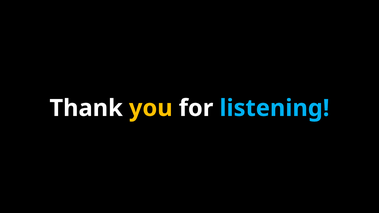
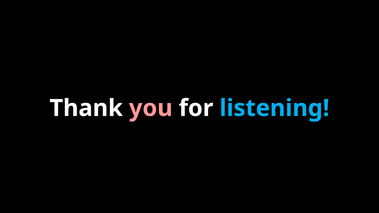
you colour: yellow -> pink
